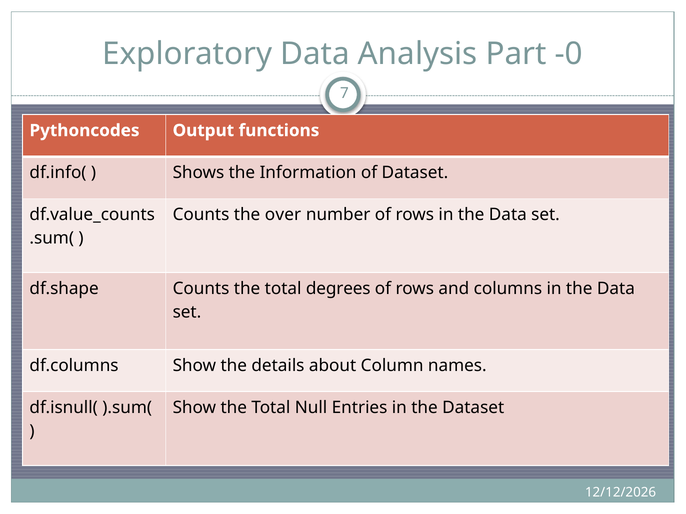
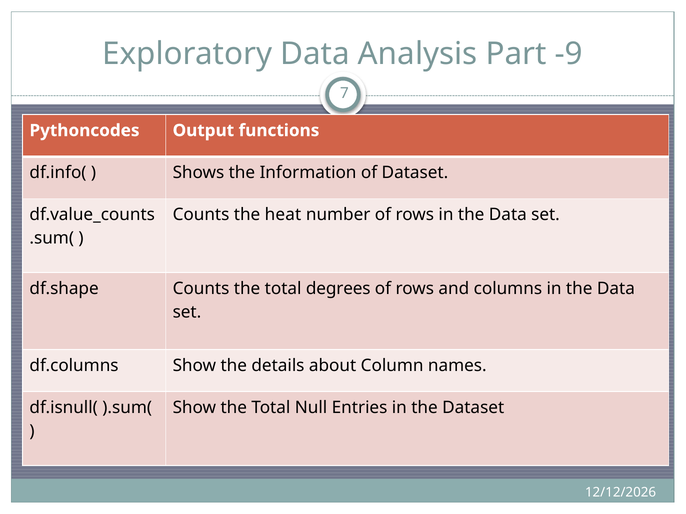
-0: -0 -> -9
over: over -> heat
